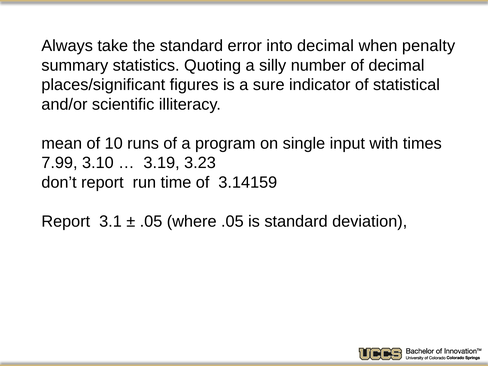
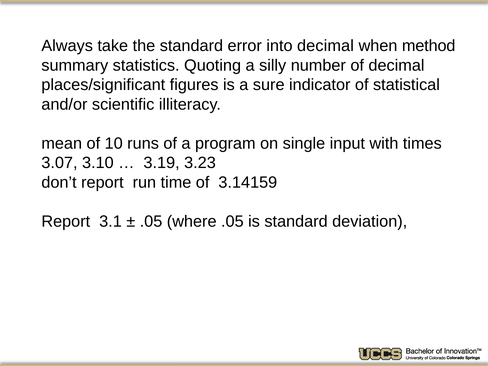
penalty: penalty -> method
7.99: 7.99 -> 3.07
